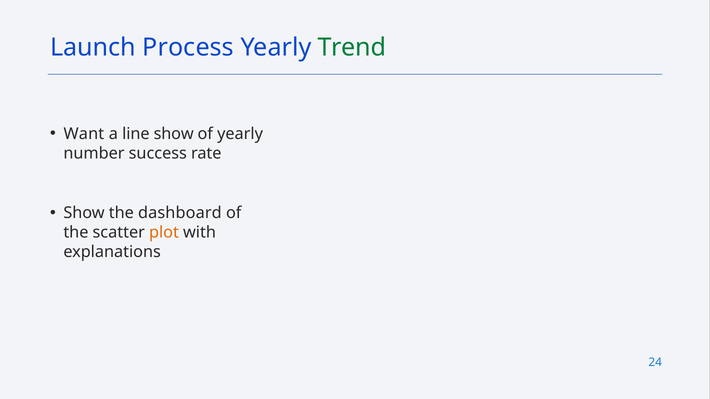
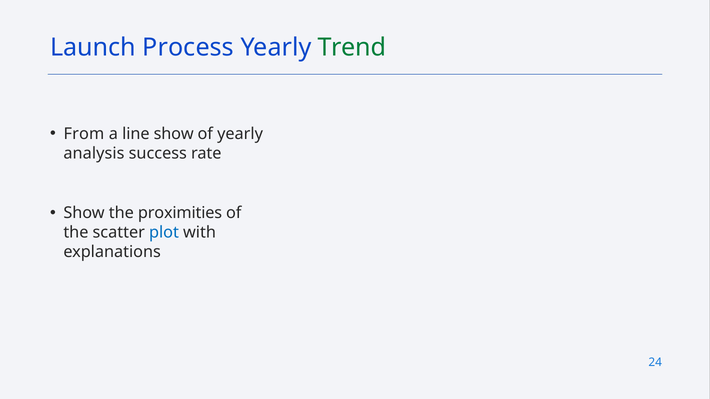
Want: Want -> From
number: number -> analysis
dashboard: dashboard -> proximities
plot colour: orange -> blue
